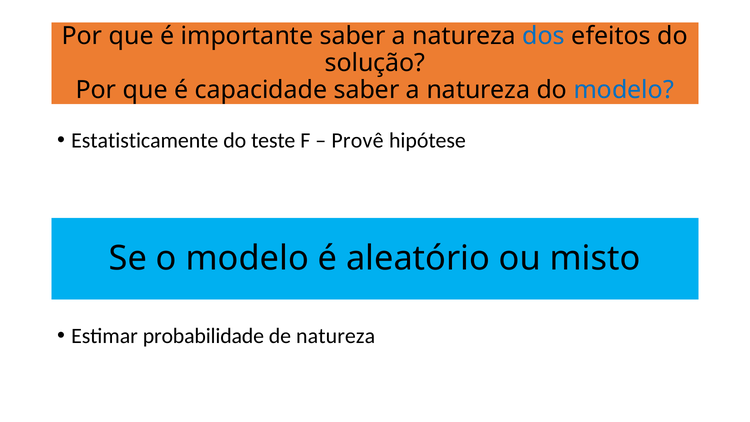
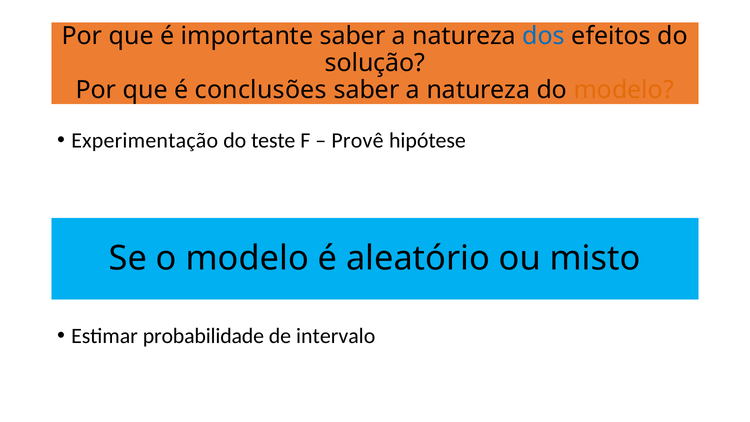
capacidade: capacidade -> conclusões
modelo at (624, 90) colour: blue -> orange
Estatisticamente: Estatisticamente -> Experimentação
de natureza: natureza -> intervalo
